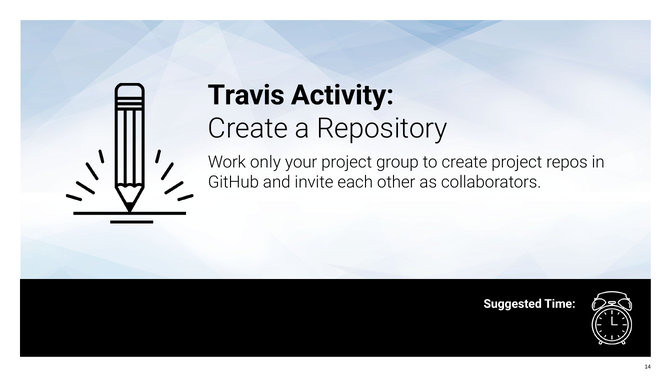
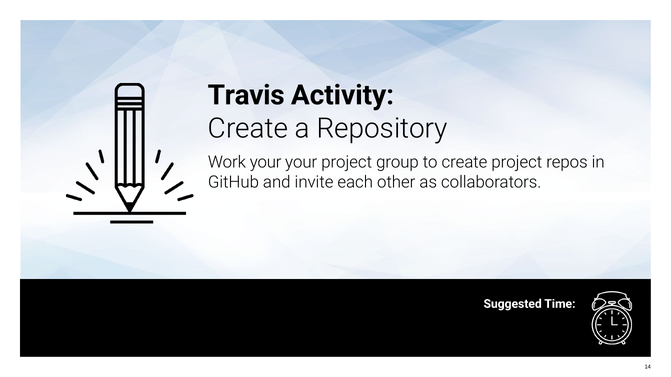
Work only: only -> your
